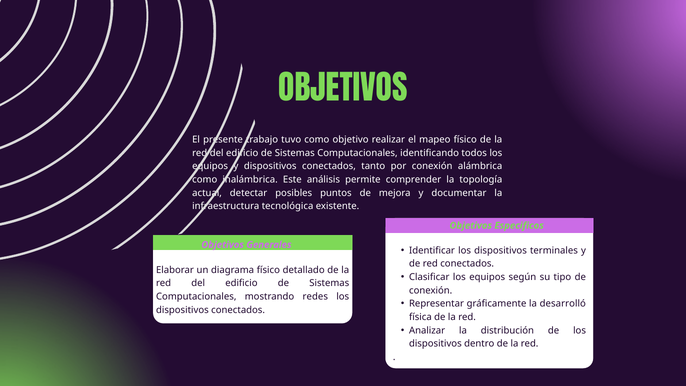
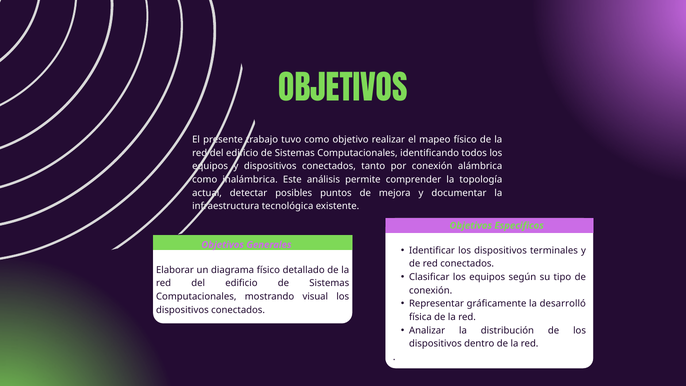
redes: redes -> visual
